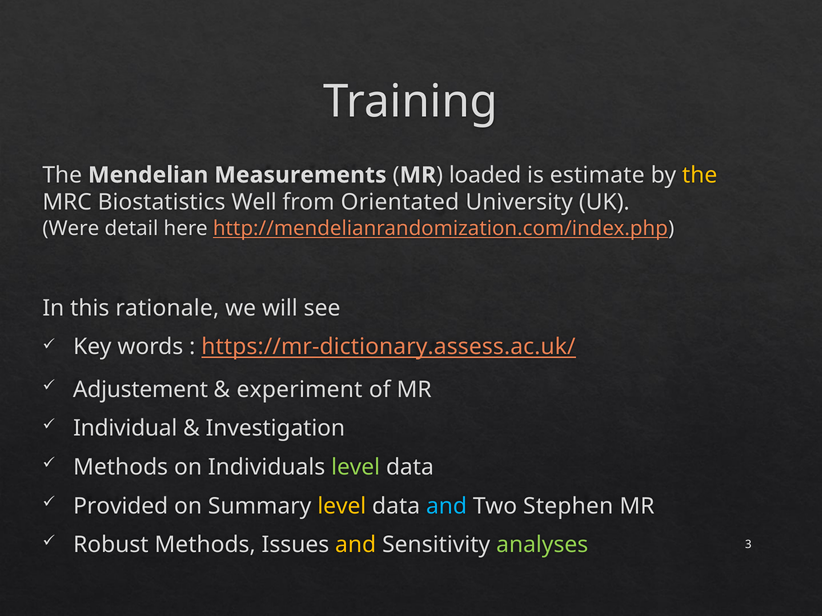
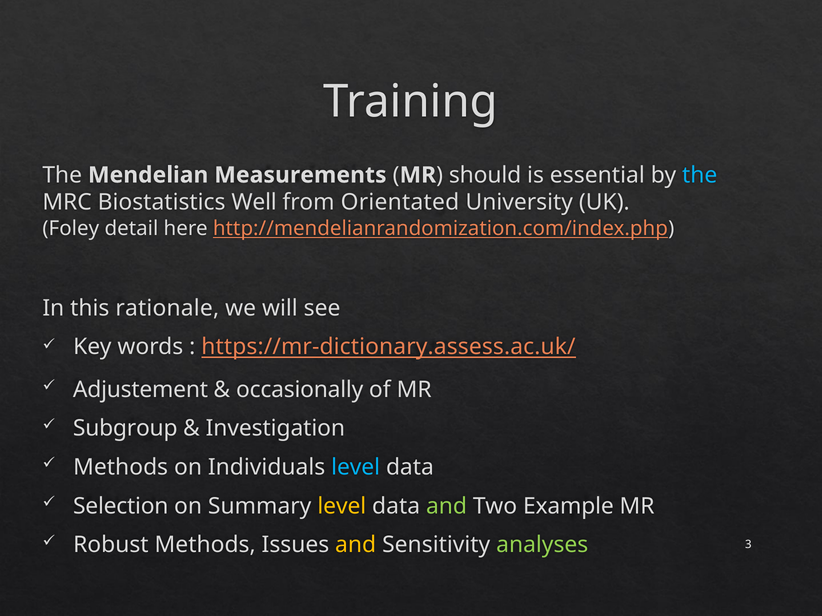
loaded: loaded -> should
estimate: estimate -> essential
the at (700, 175) colour: yellow -> light blue
Were: Were -> Foley
experiment: experiment -> occasionally
Individual: Individual -> Subgroup
level at (356, 468) colour: light green -> light blue
Provided: Provided -> Selection
and at (447, 506) colour: light blue -> light green
Stephen: Stephen -> Example
